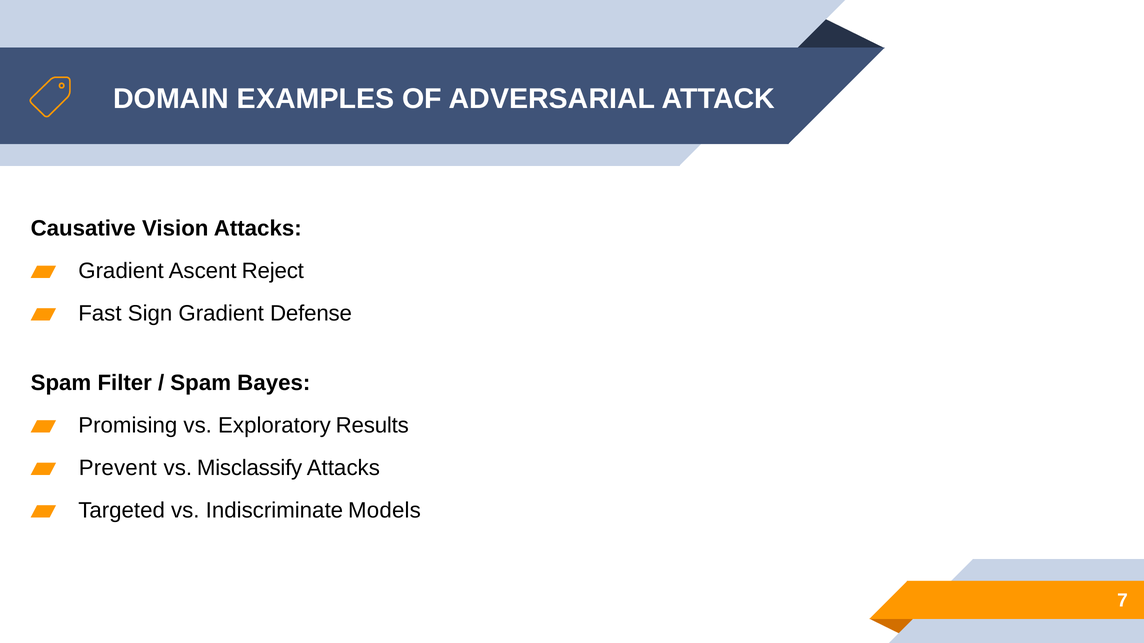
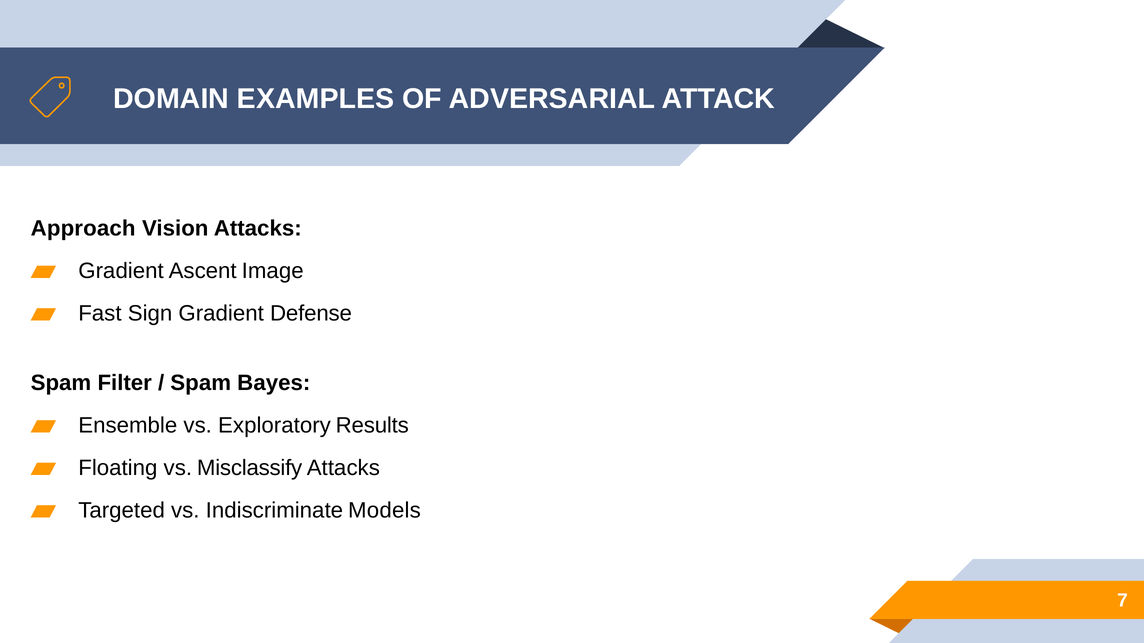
Causative: Causative -> Approach
Reject: Reject -> Image
Promising: Promising -> Ensemble
Prevent: Prevent -> Floating
